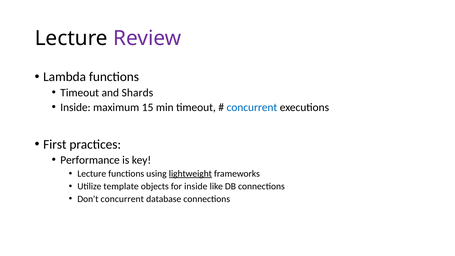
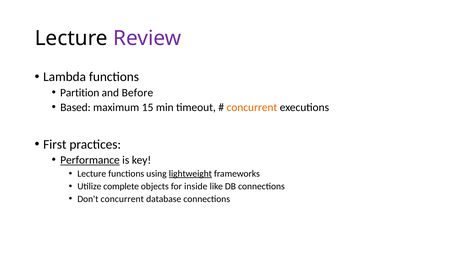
Timeout at (80, 93): Timeout -> Partition
Shards: Shards -> Before
Inside at (75, 107): Inside -> Based
concurrent at (252, 107) colour: blue -> orange
Performance underline: none -> present
template: template -> complete
